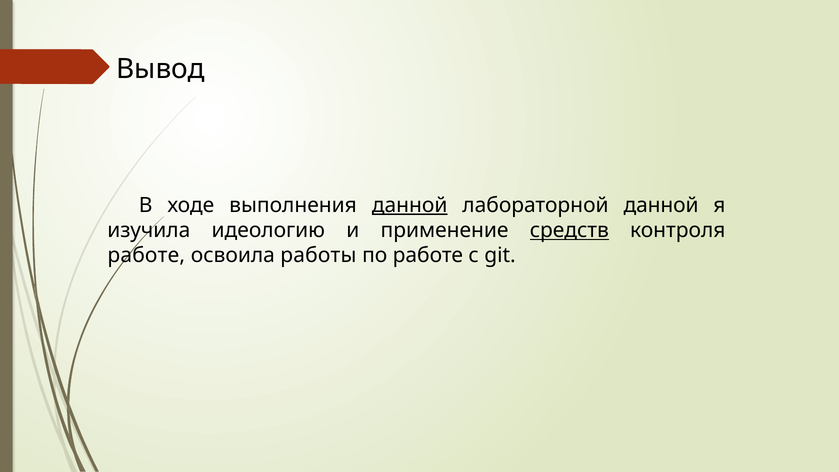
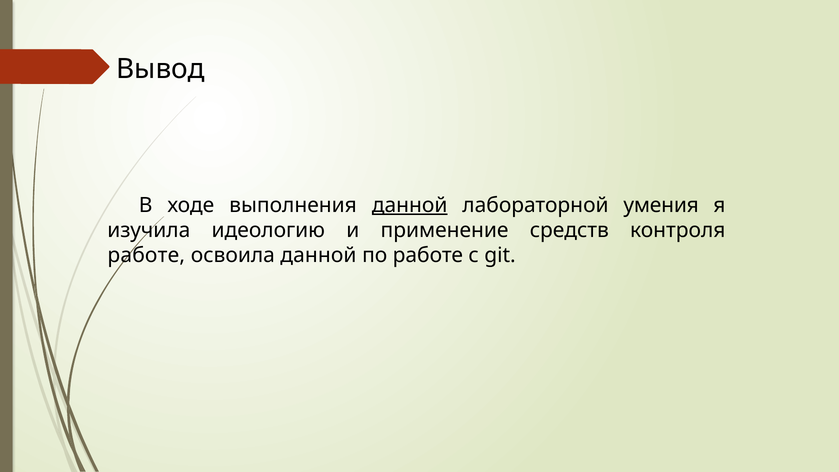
лабораторной данной: данной -> умения
средств underline: present -> none
освоила работы: работы -> данной
